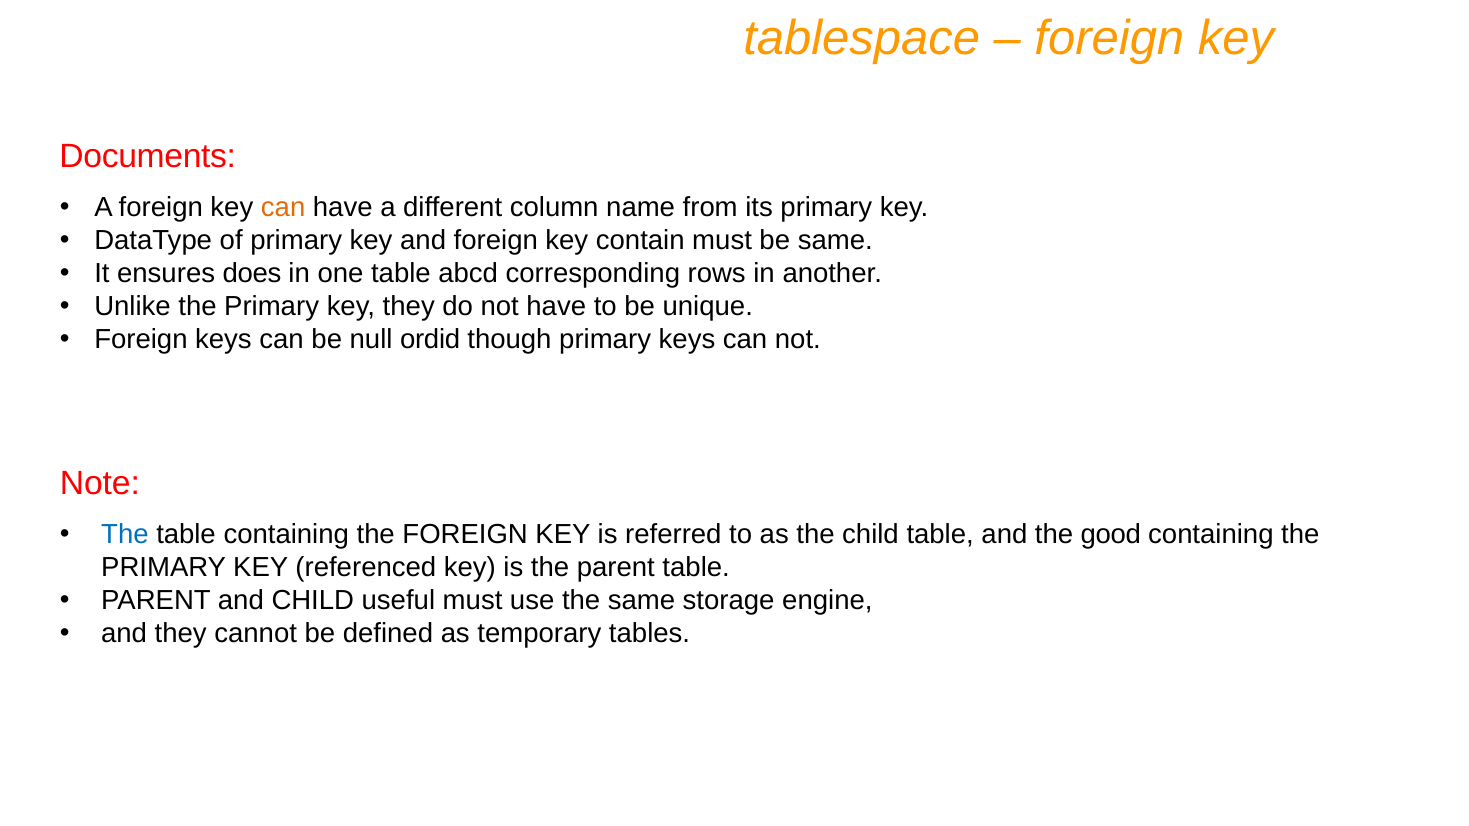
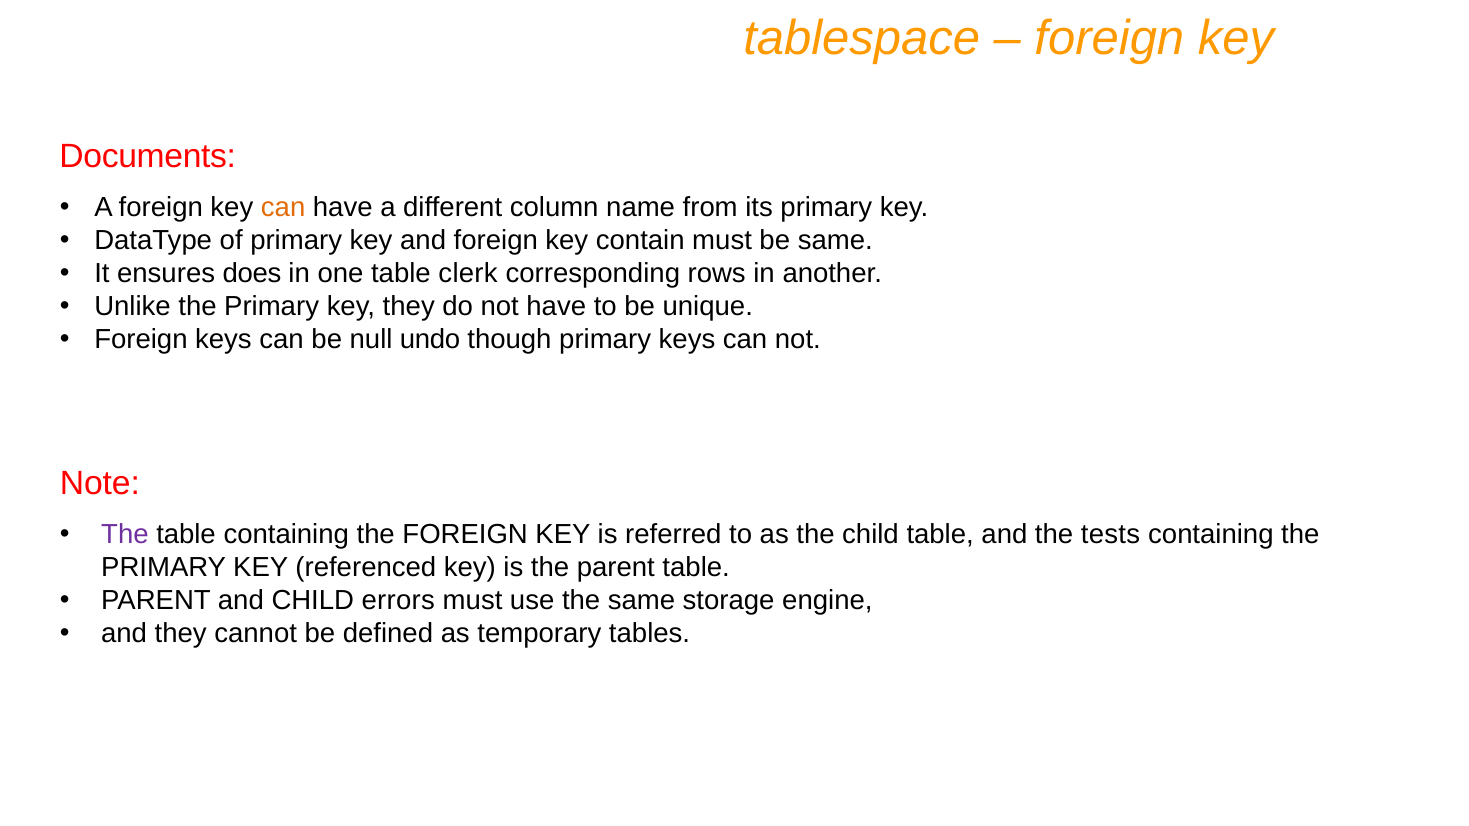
abcd: abcd -> clerk
ordid: ordid -> undo
The at (125, 535) colour: blue -> purple
good: good -> tests
useful: useful -> errors
